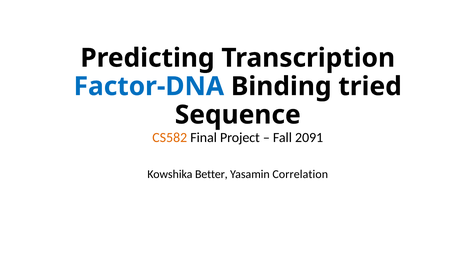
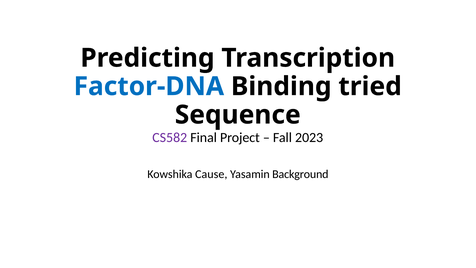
CS582 colour: orange -> purple
2091: 2091 -> 2023
Better: Better -> Cause
Correlation: Correlation -> Background
